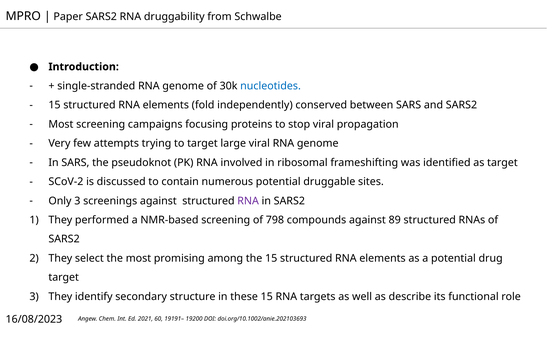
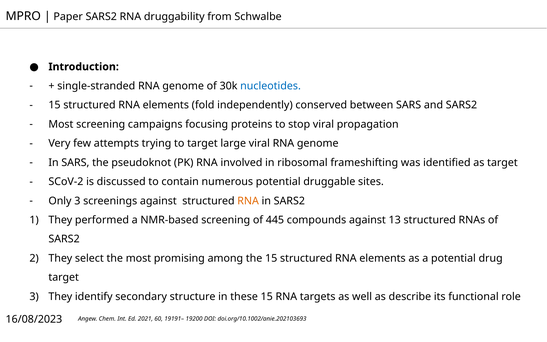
RNA at (248, 201) colour: purple -> orange
798: 798 -> 445
89: 89 -> 13
